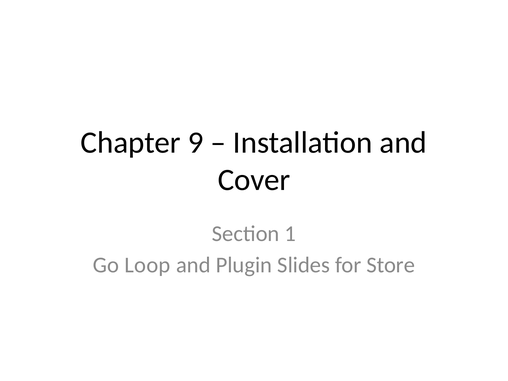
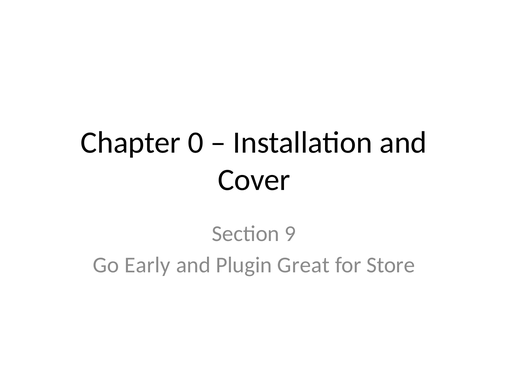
9: 9 -> 0
1: 1 -> 9
Loop: Loop -> Early
Slides: Slides -> Great
